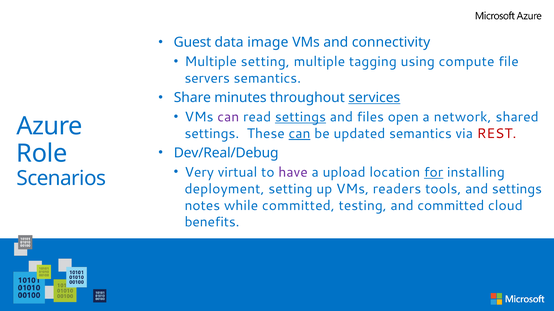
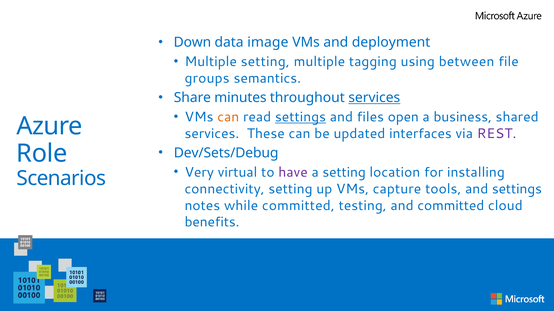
Guest: Guest -> Down
connectivity: connectivity -> deployment
compute: compute -> between
servers: servers -> groups
can at (228, 117) colour: purple -> orange
network: network -> business
settings at (212, 134): settings -> services
can at (300, 134) underline: present -> none
updated semantics: semantics -> interfaces
REST colour: red -> purple
Dev/Real/Debug: Dev/Real/Debug -> Dev/Sets/Debug
a upload: upload -> setting
for underline: present -> none
deployment: deployment -> connectivity
readers: readers -> capture
